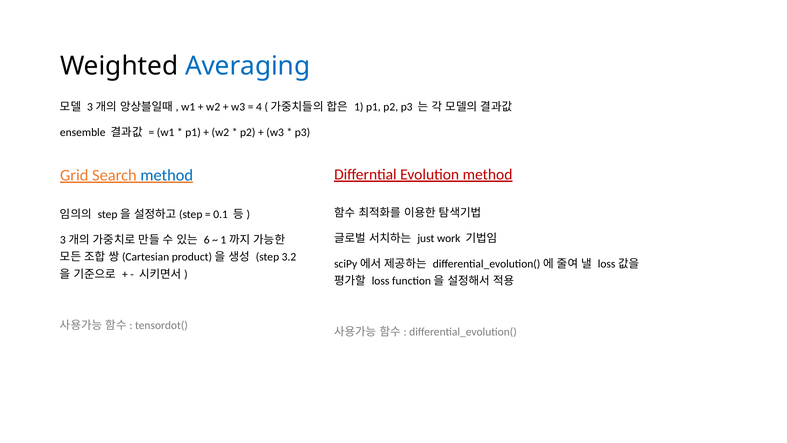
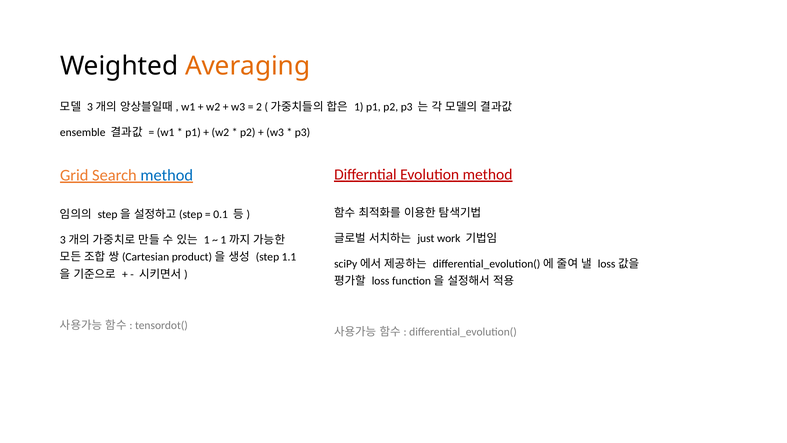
Averaging colour: blue -> orange
4: 4 -> 2
6 at (207, 240): 6 -> 1
3.2: 3.2 -> 1.1
